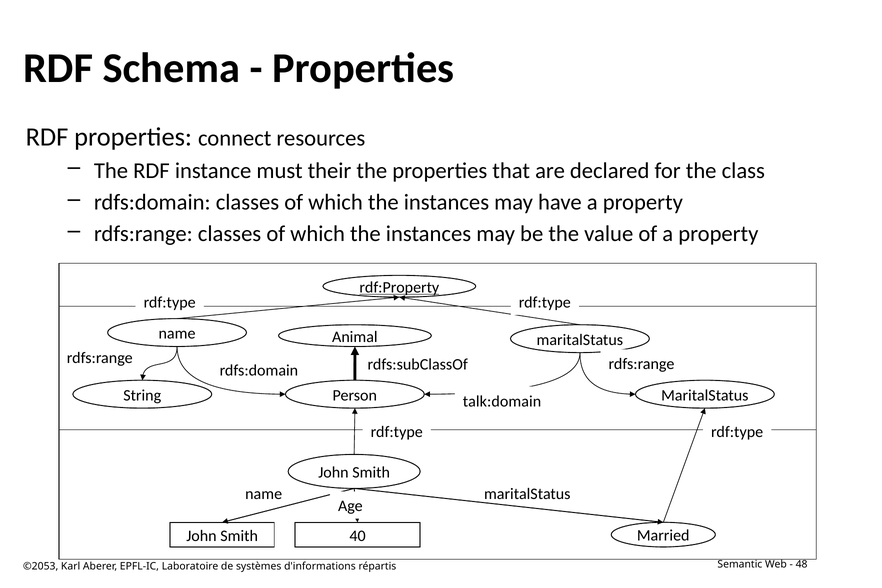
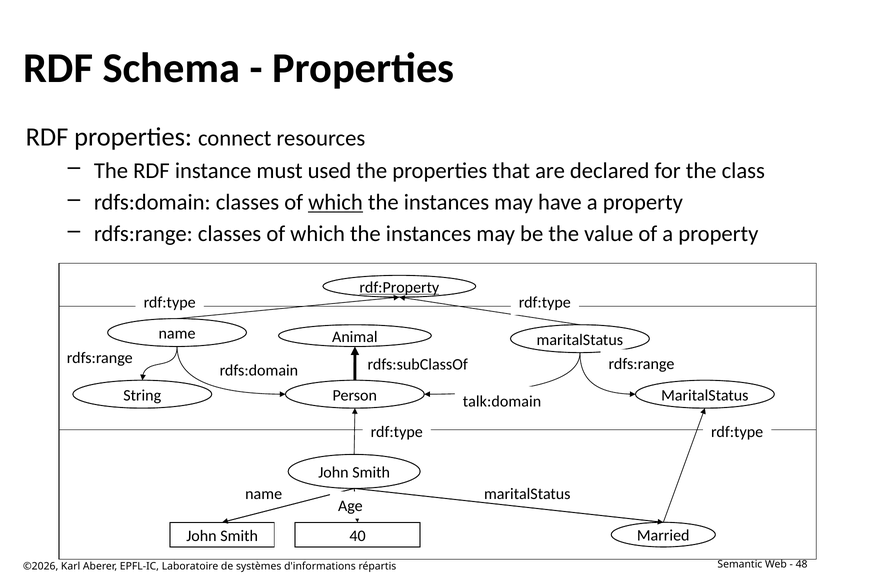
their: their -> used
which at (335, 202) underline: none -> present
©2053: ©2053 -> ©2026
